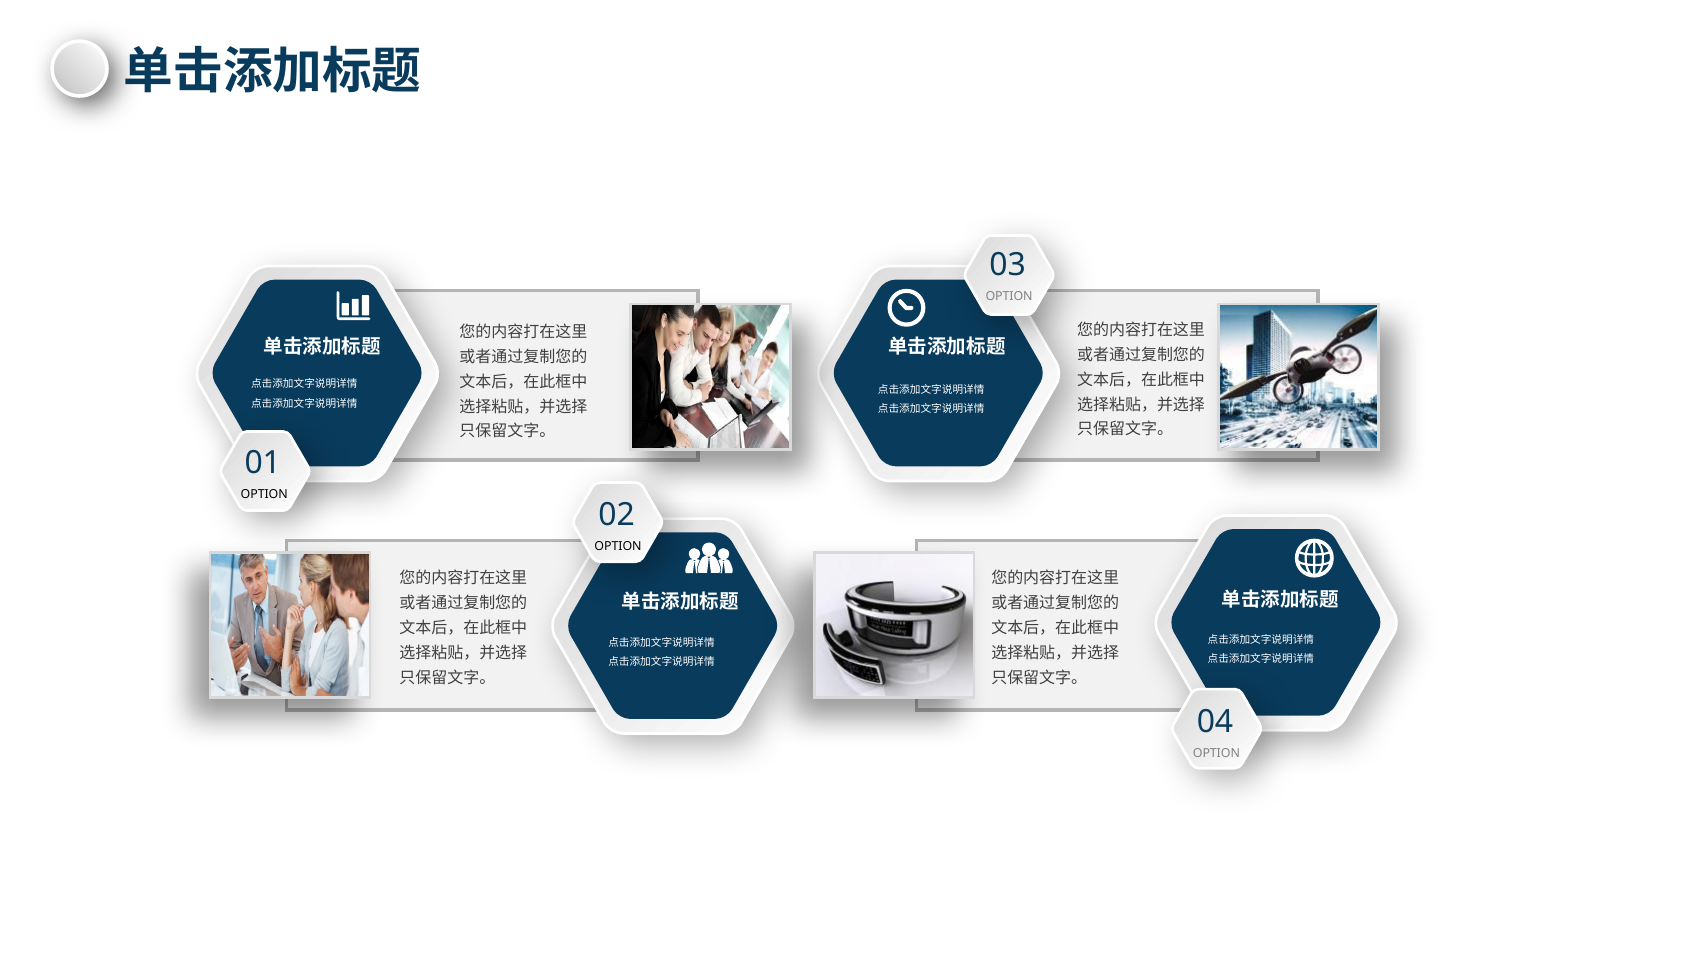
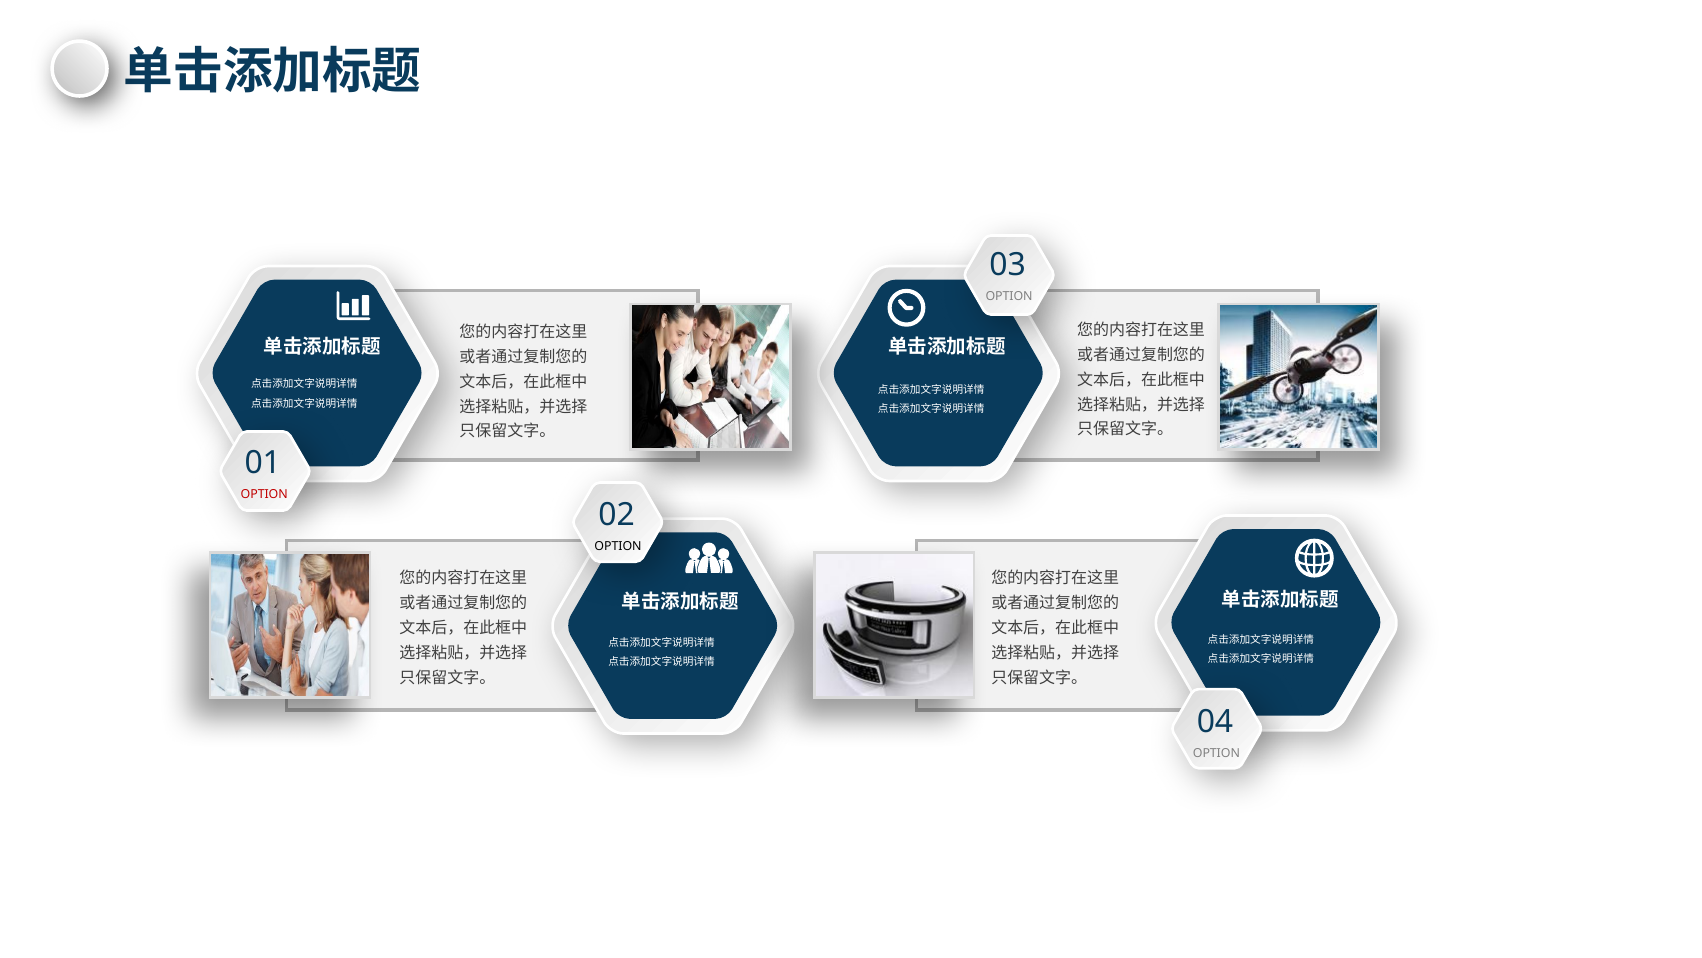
OPTION at (264, 494) colour: black -> red
